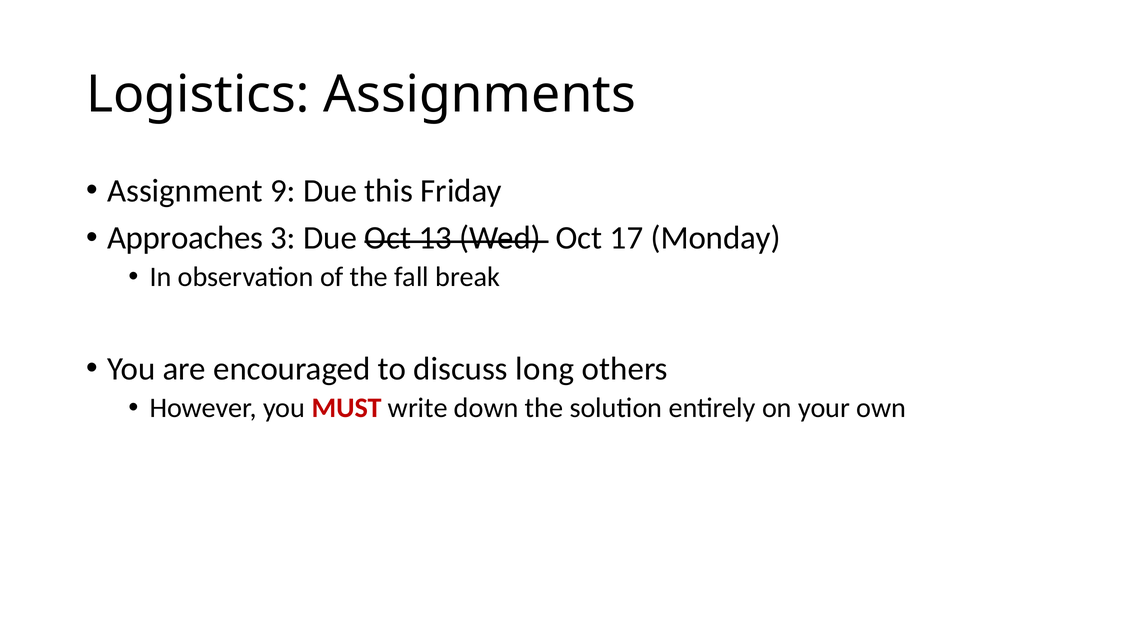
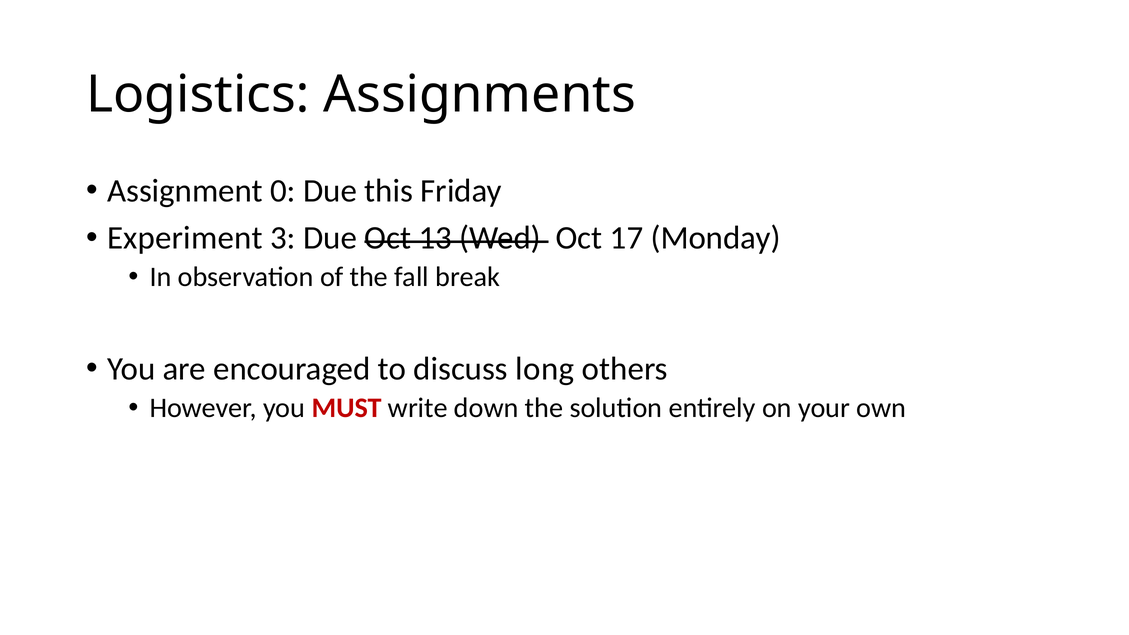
9: 9 -> 0
Approaches: Approaches -> Experiment
